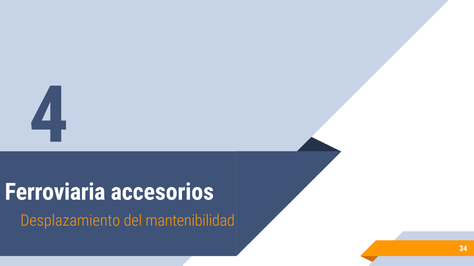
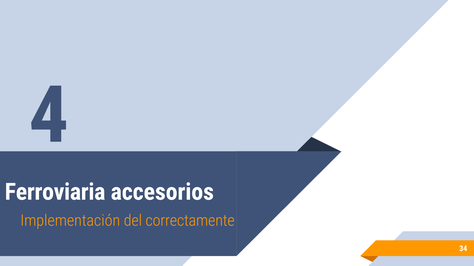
Desplazamiento: Desplazamiento -> Implementación
mantenibilidad: mantenibilidad -> correctamente
